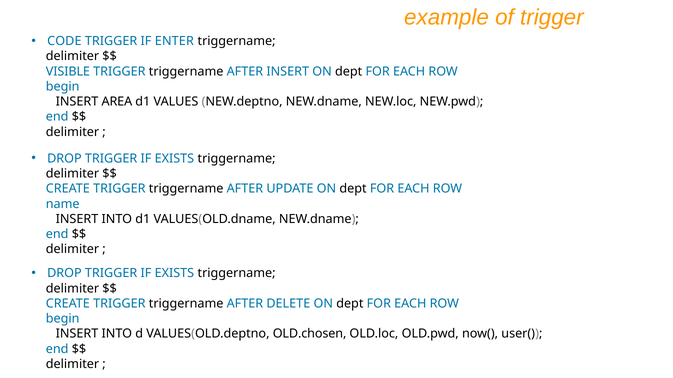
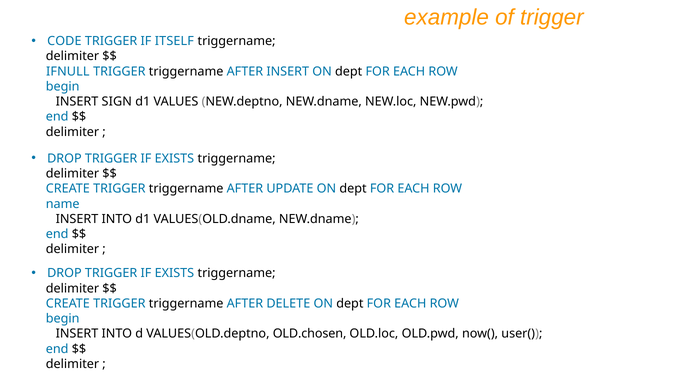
ENTER: ENTER -> ITSELF
VISIBLE: VISIBLE -> IFNULL
AREA: AREA -> SIGN
